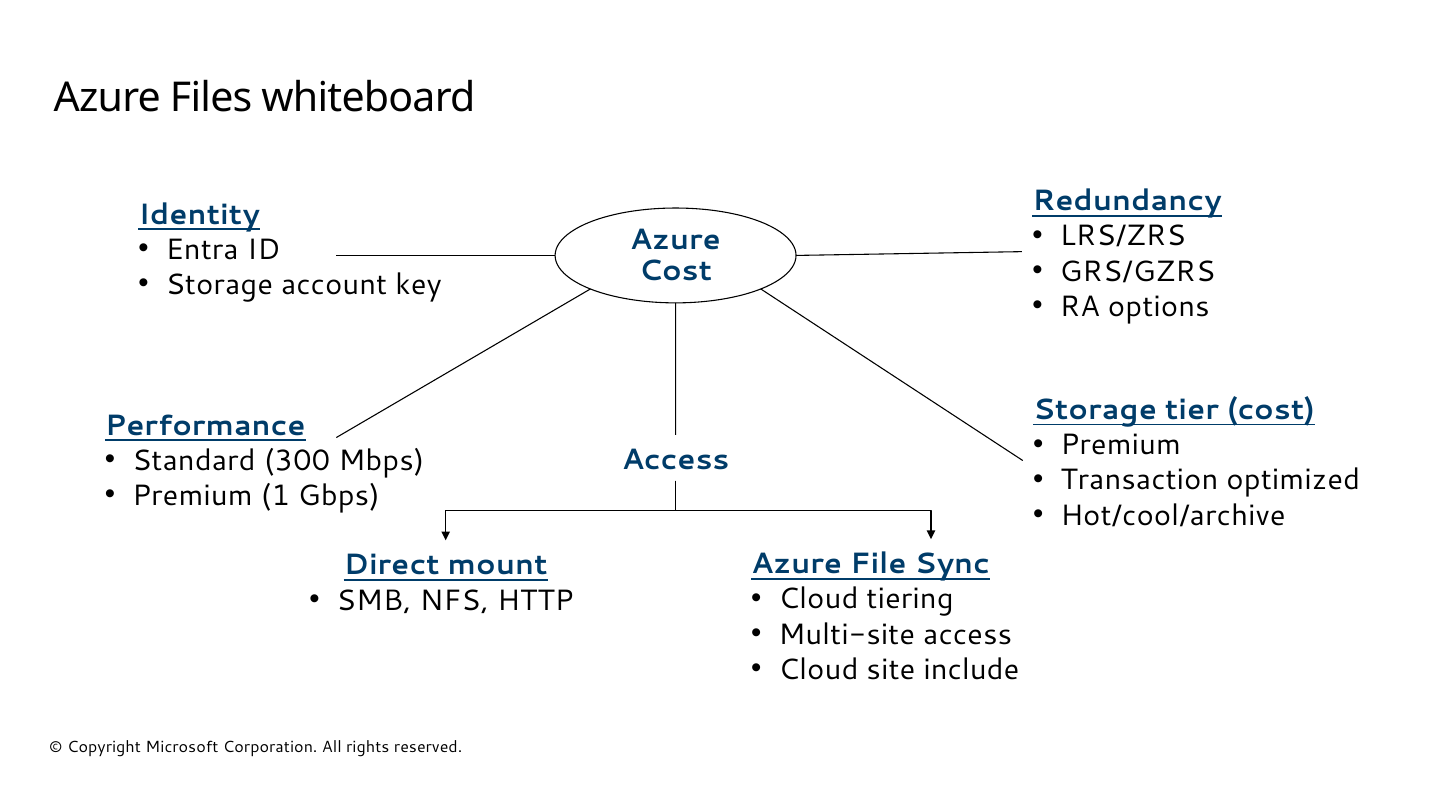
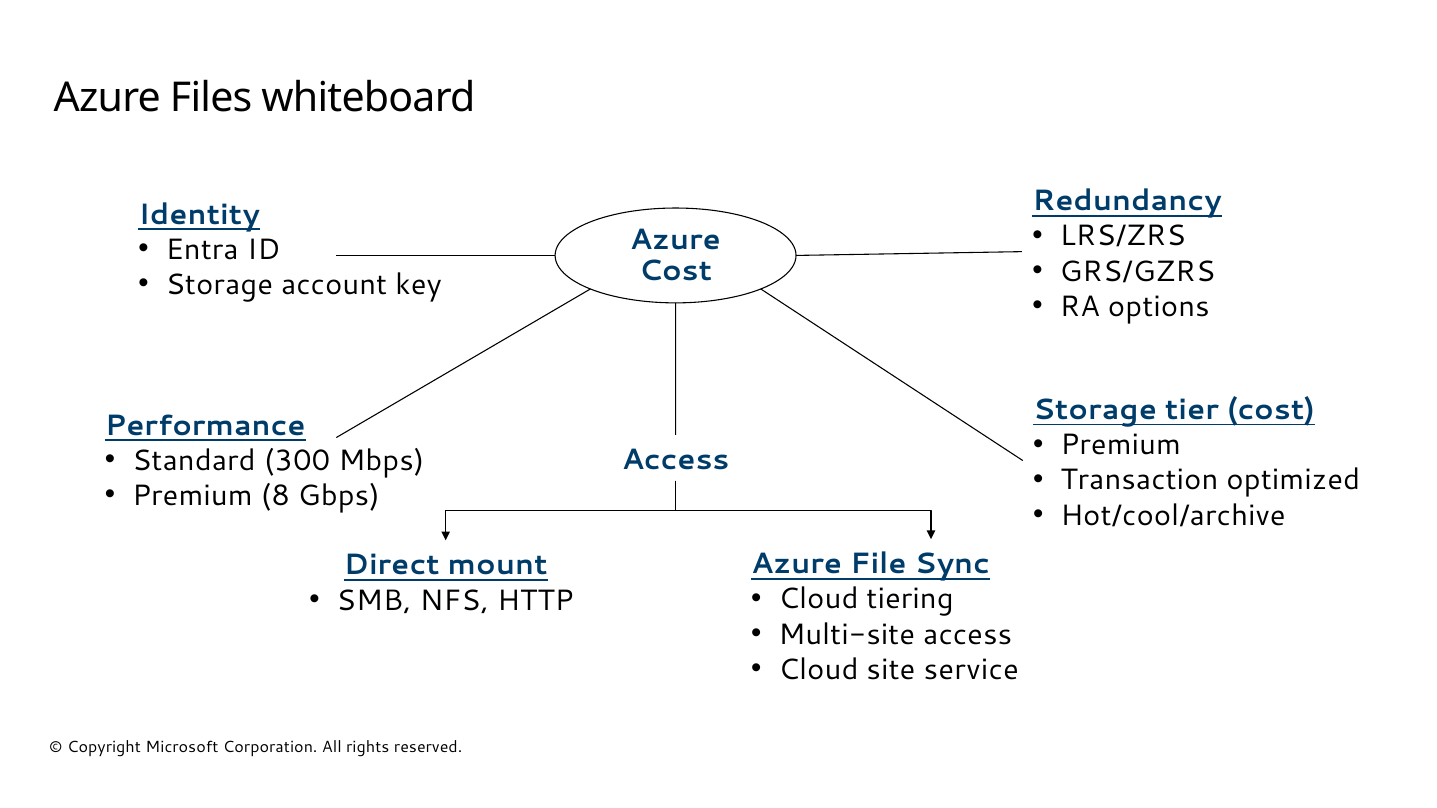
1: 1 -> 8
include: include -> service
